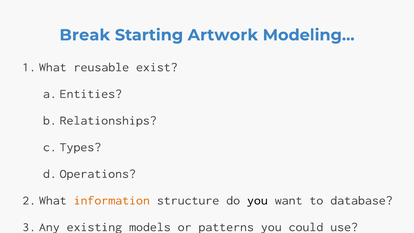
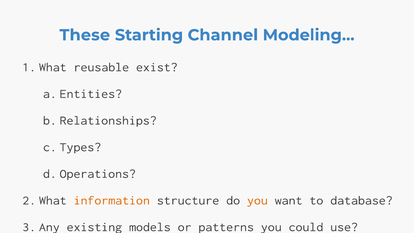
Break: Break -> These
Artwork: Artwork -> Channel
you at (257, 200) colour: black -> orange
